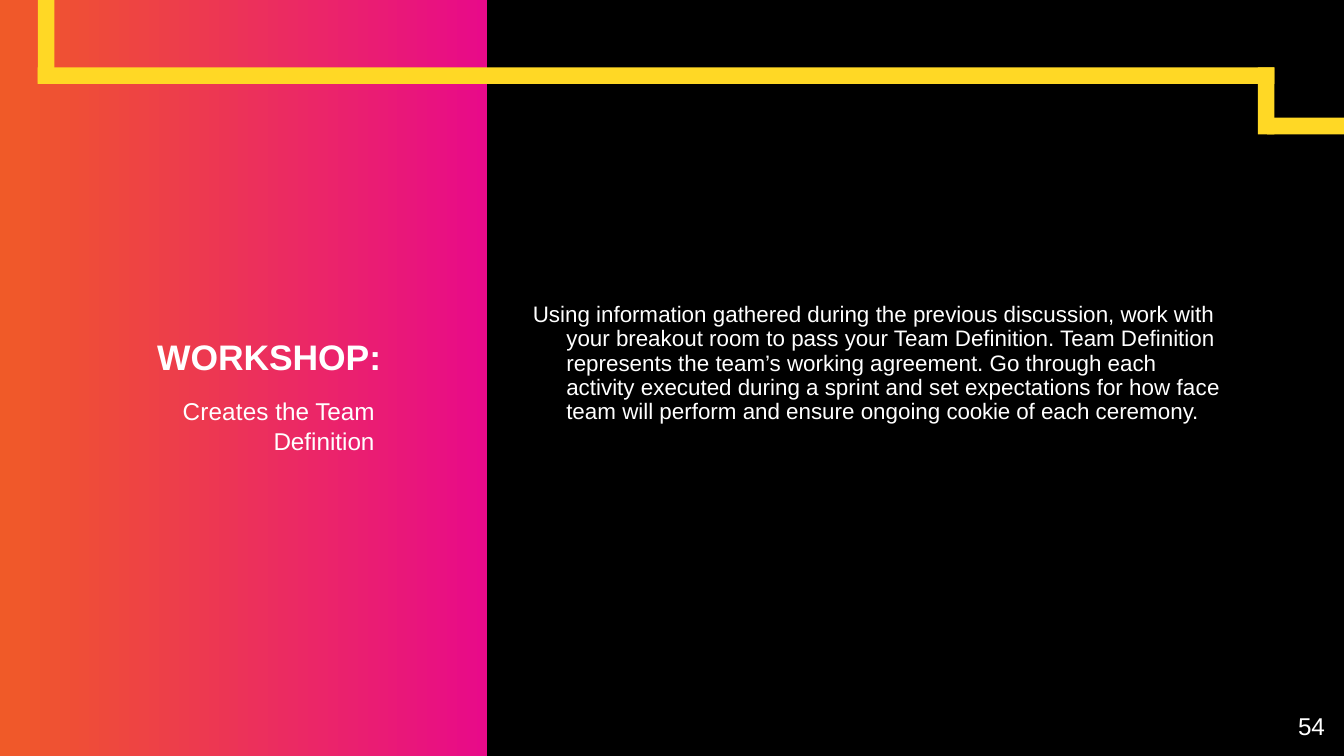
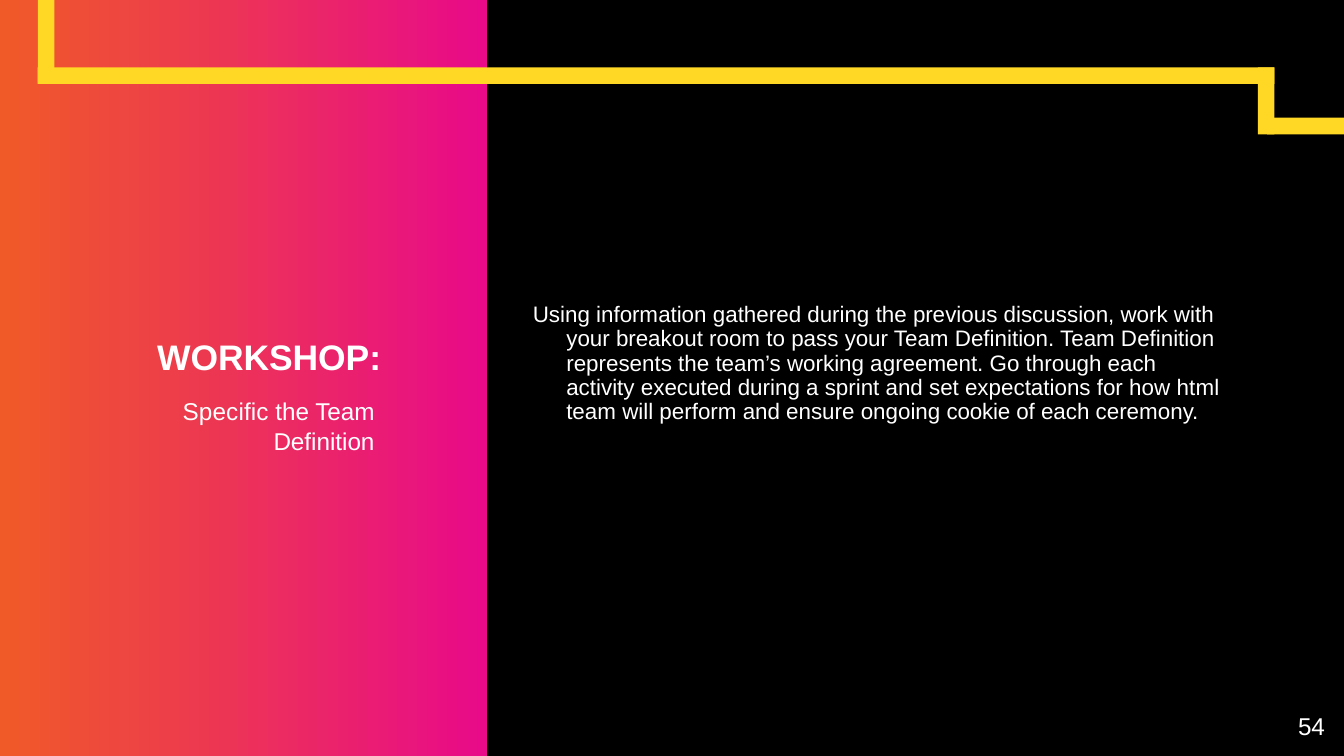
face: face -> html
Creates: Creates -> Specific
